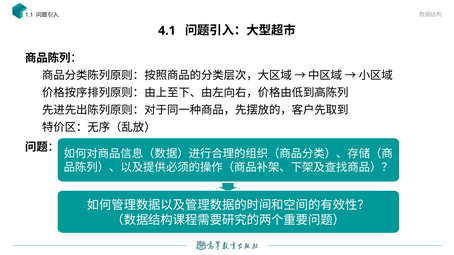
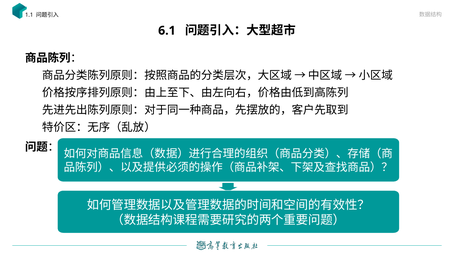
4.1: 4.1 -> 6.1
